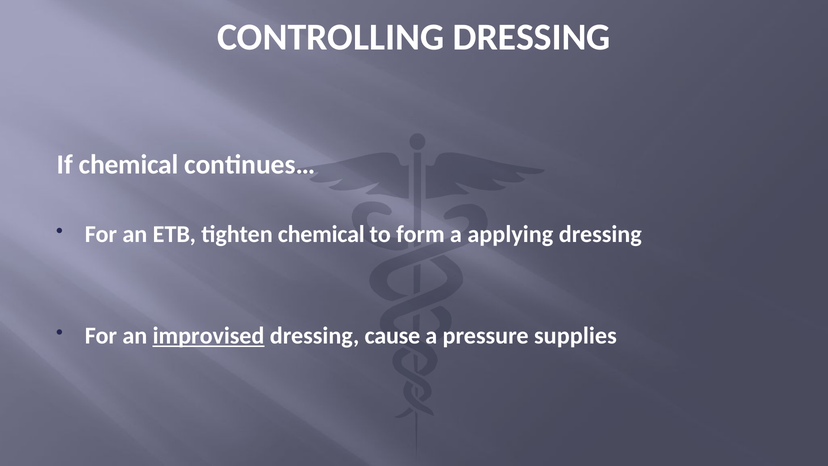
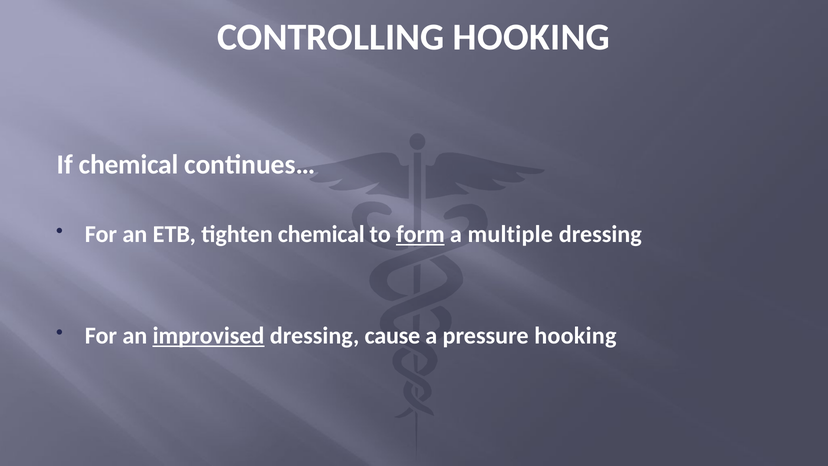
CONTROLLING DRESSING: DRESSING -> HOOKING
form underline: none -> present
applying: applying -> multiple
pressure supplies: supplies -> hooking
